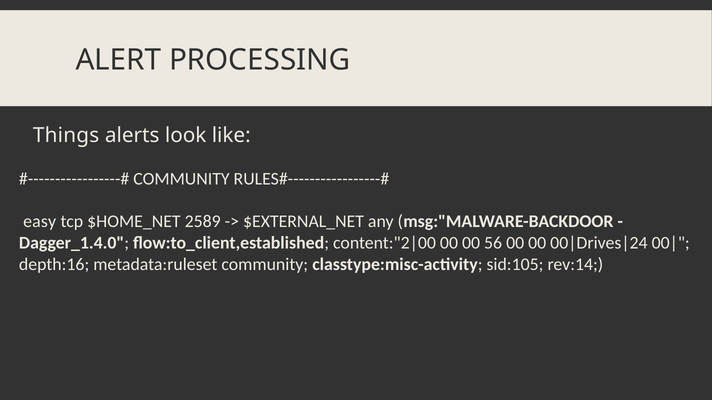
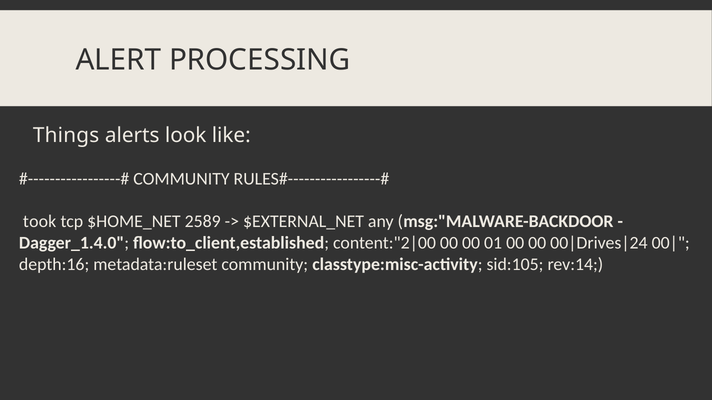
easy: easy -> took
56: 56 -> 01
